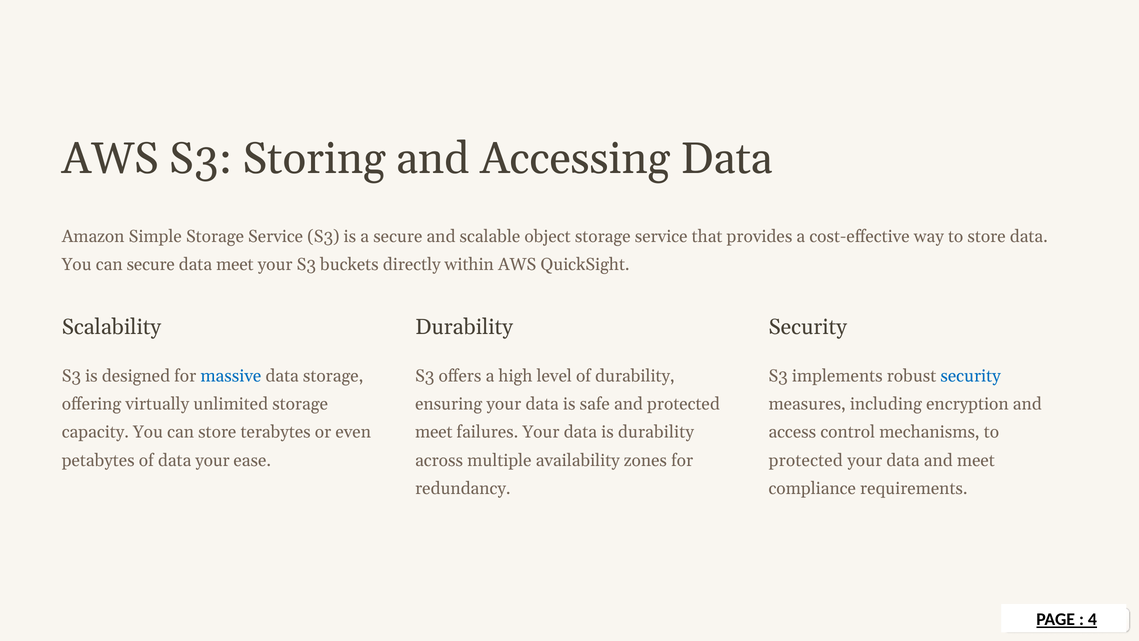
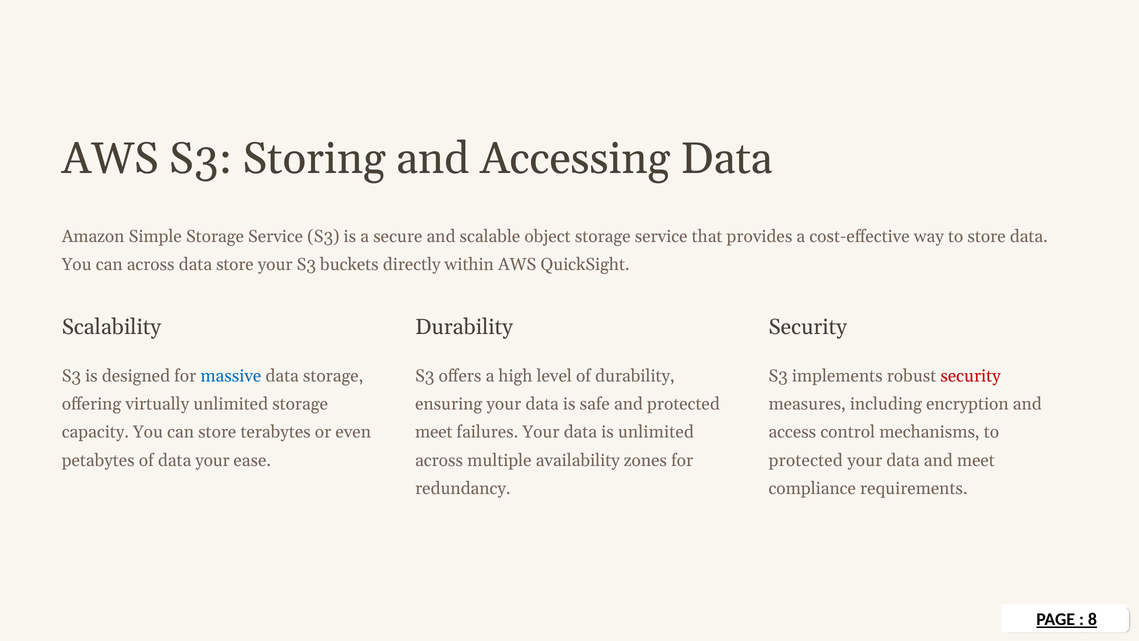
can secure: secure -> across
data meet: meet -> store
security at (971, 376) colour: blue -> red
is durability: durability -> unlimited
4: 4 -> 8
